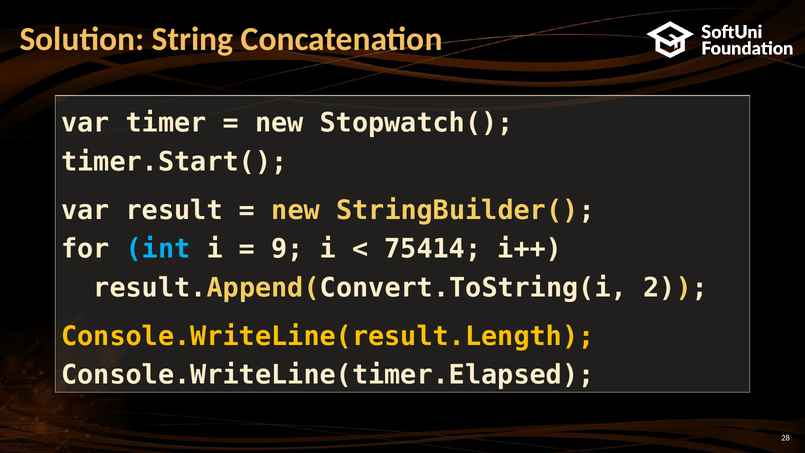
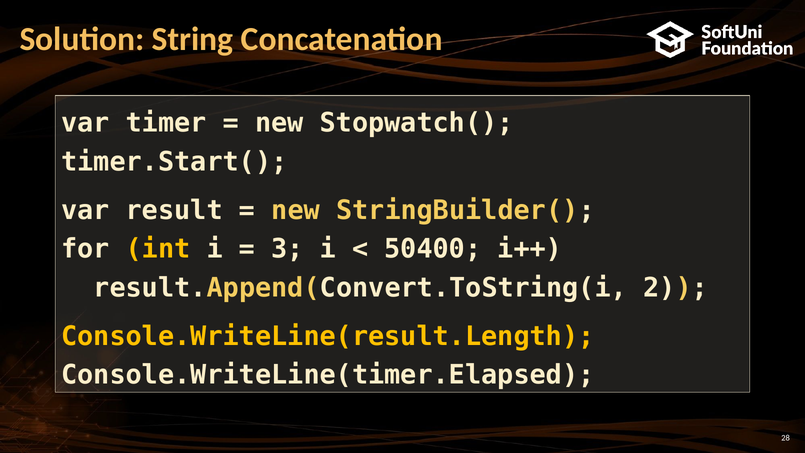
int colour: light blue -> yellow
9: 9 -> 3
75414: 75414 -> 50400
